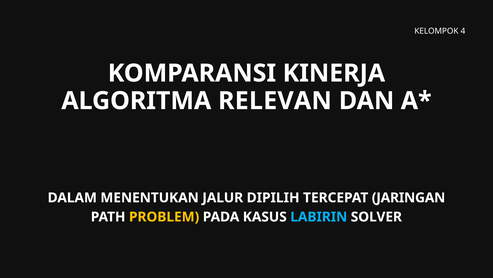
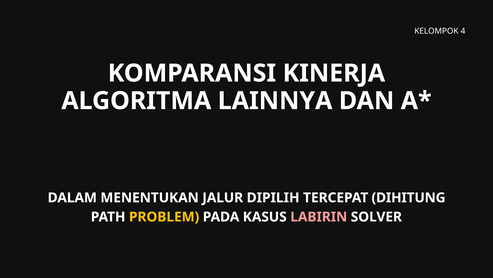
RELEVAN: RELEVAN -> LAINNYA
JARINGAN: JARINGAN -> DIHITUNG
LABIRIN colour: light blue -> pink
